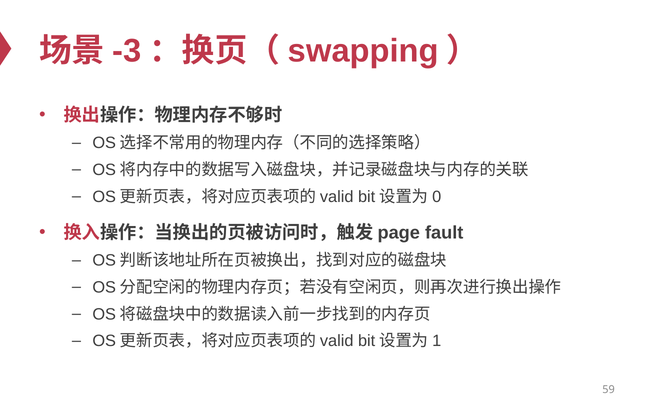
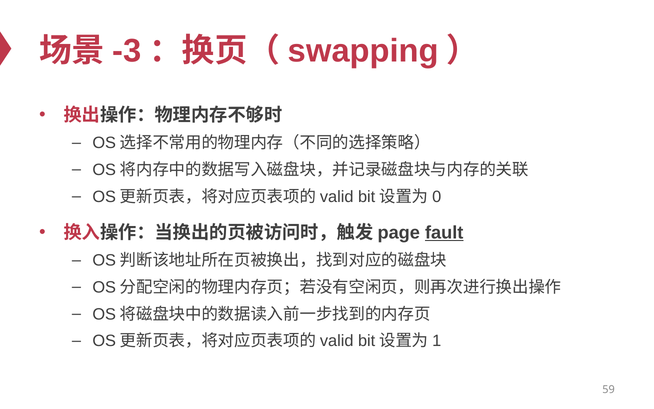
fault underline: none -> present
